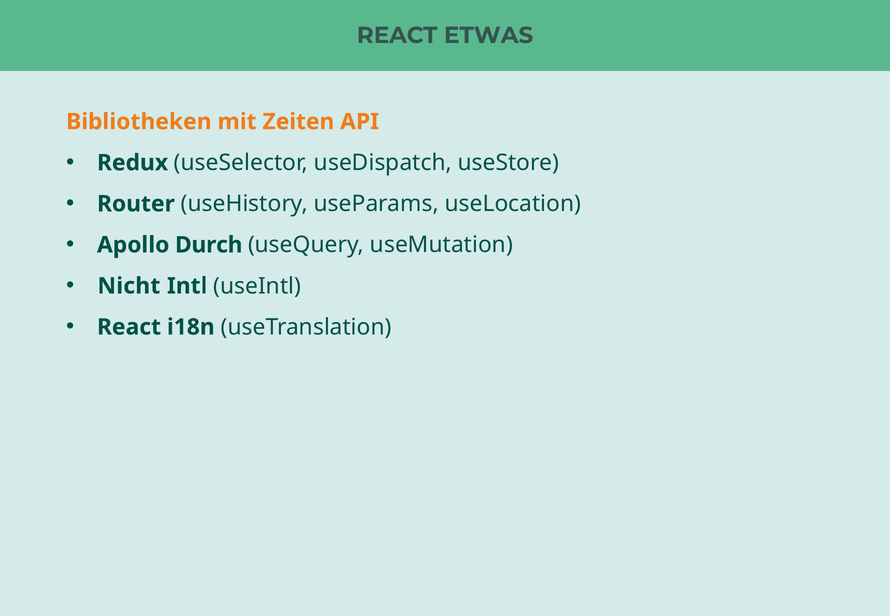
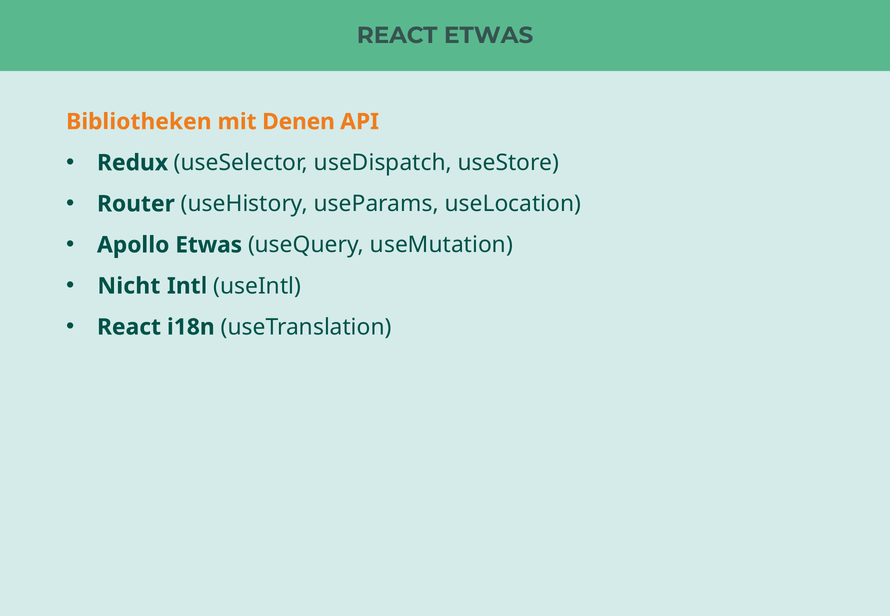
Zeiten: Zeiten -> Denen
Apollo Durch: Durch -> Etwas
